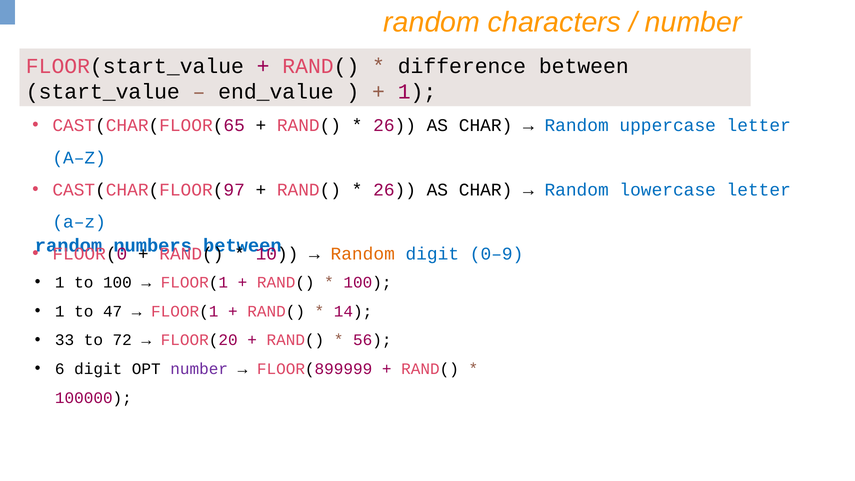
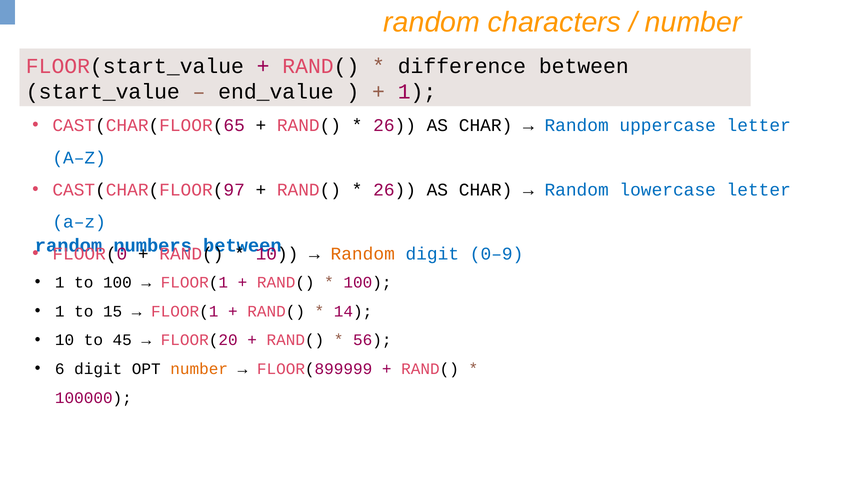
47: 47 -> 15
33 at (65, 340): 33 -> 10
72: 72 -> 45
number at (199, 369) colour: purple -> orange
